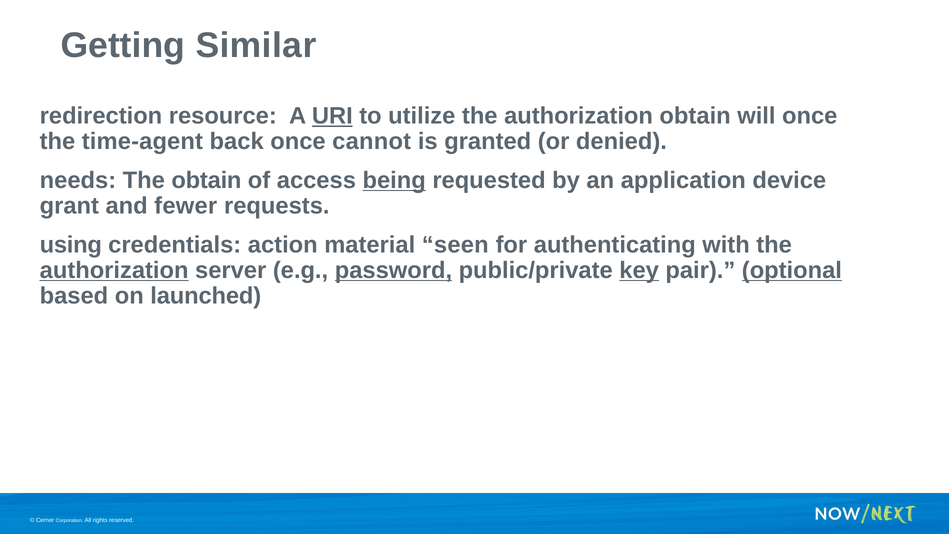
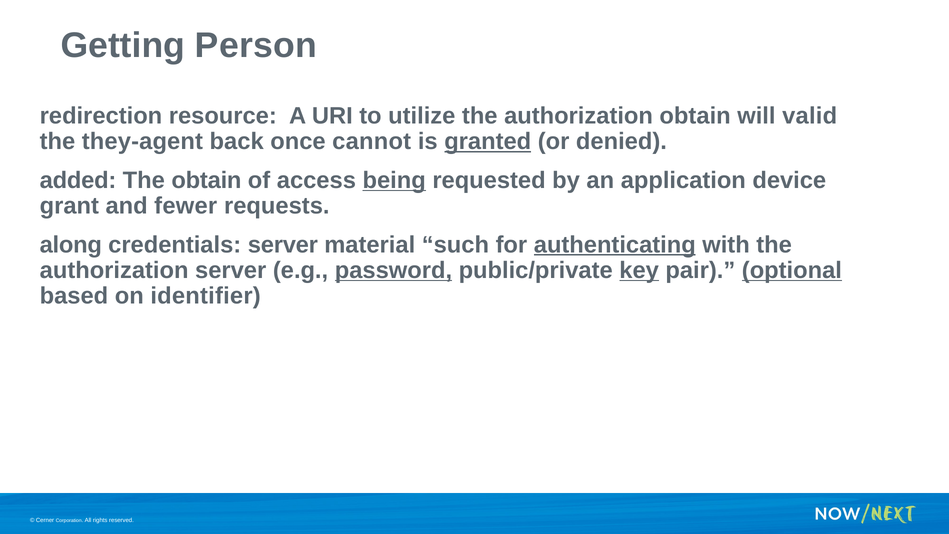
Similar: Similar -> Person
URI underline: present -> none
will once: once -> valid
time-agent: time-agent -> they-agent
granted underline: none -> present
needs: needs -> added
using: using -> along
credentials action: action -> server
seen: seen -> such
authenticating underline: none -> present
authorization at (114, 270) underline: present -> none
launched: launched -> identifier
